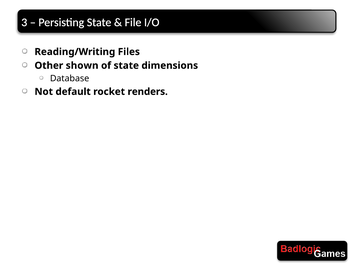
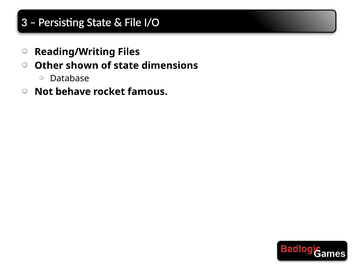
default: default -> behave
renders: renders -> famous
